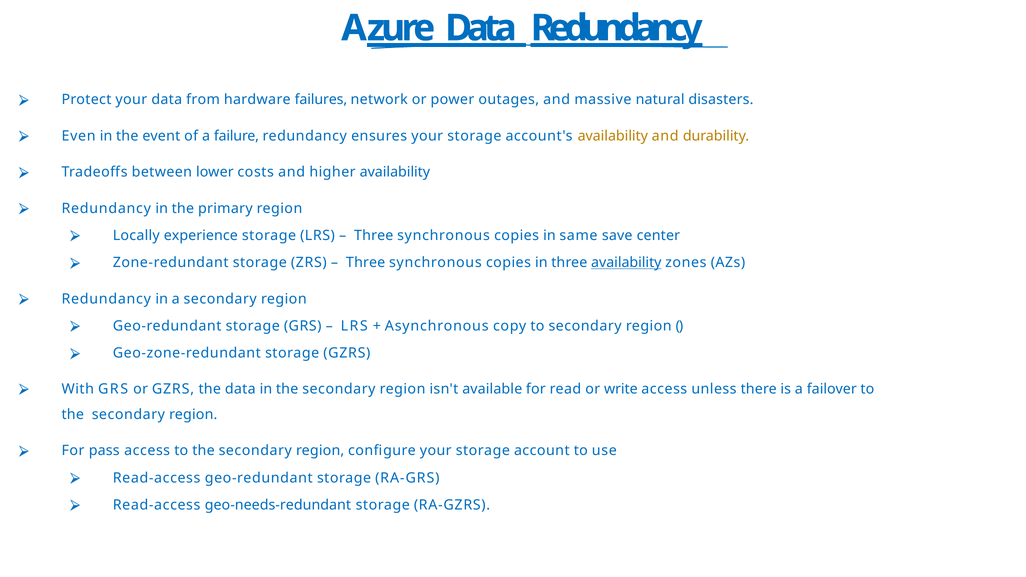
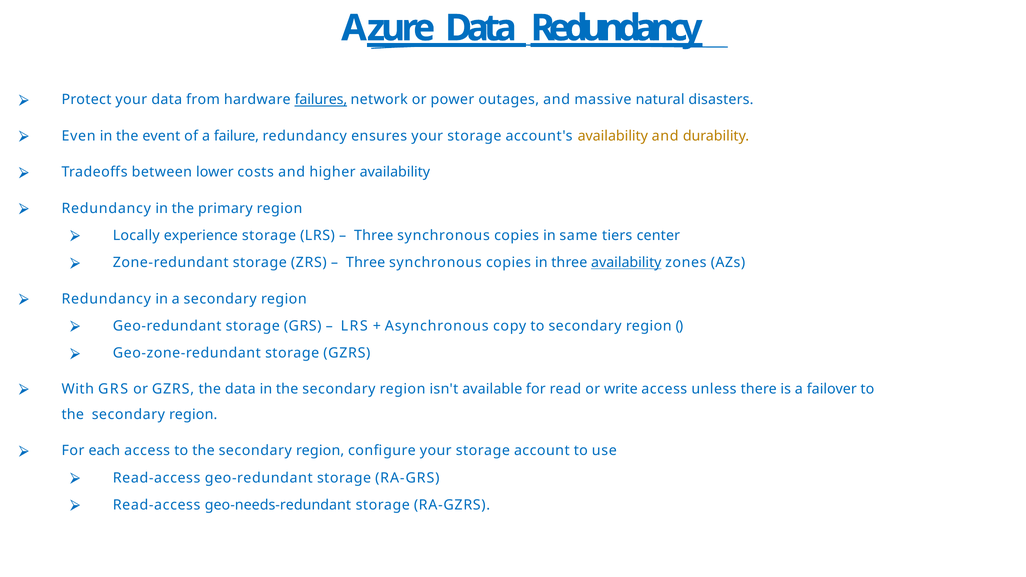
failures underline: none -> present
save: save -> tiers
pass: pass -> each
